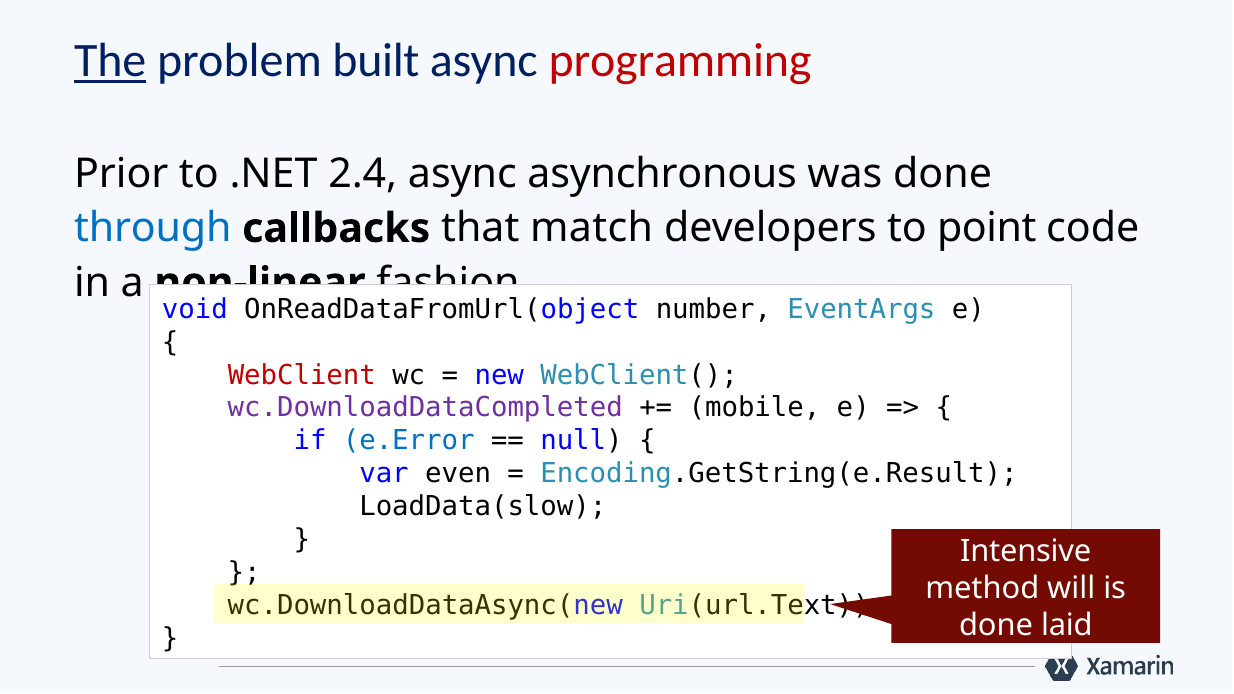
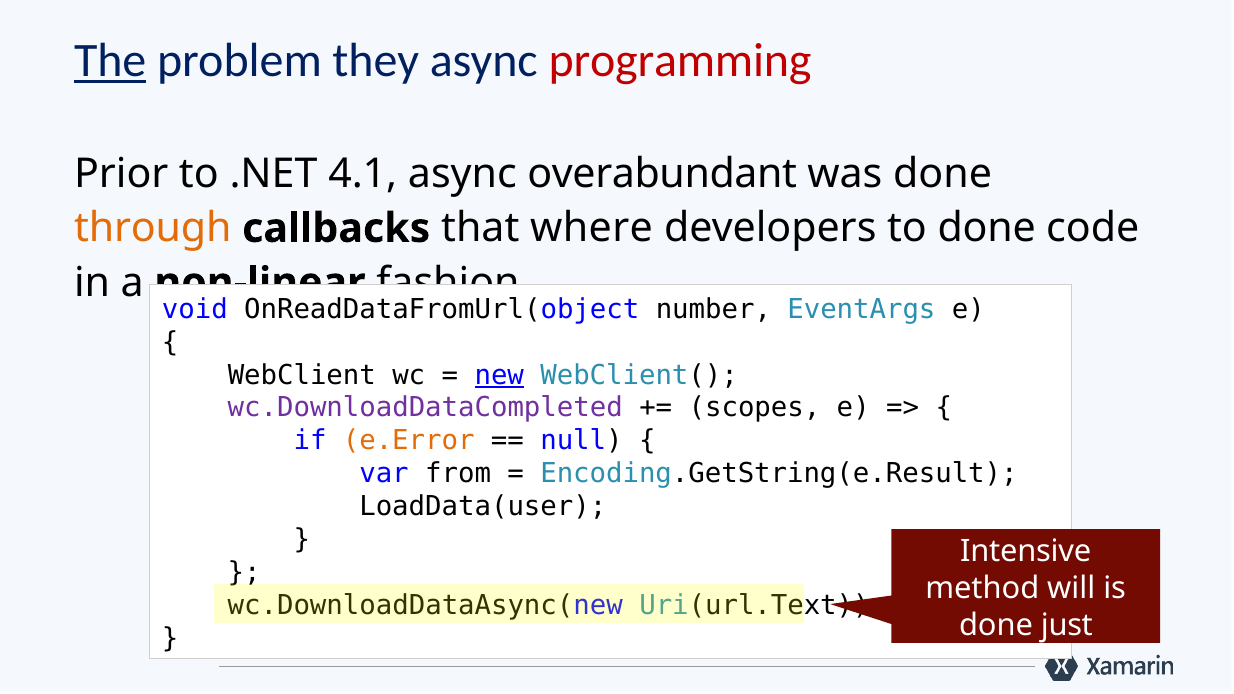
built: built -> they
2.4: 2.4 -> 4.1
asynchronous: asynchronous -> overabundant
through colour: blue -> orange
match: match -> where
to point: point -> done
WebClient colour: red -> black
new underline: none -> present
mobile: mobile -> scopes
e.Error colour: blue -> orange
even: even -> from
LoadData(slow: LoadData(slow -> LoadData(user
laid: laid -> just
